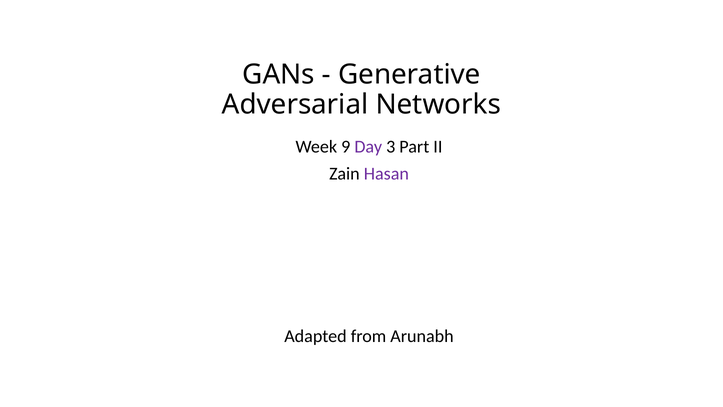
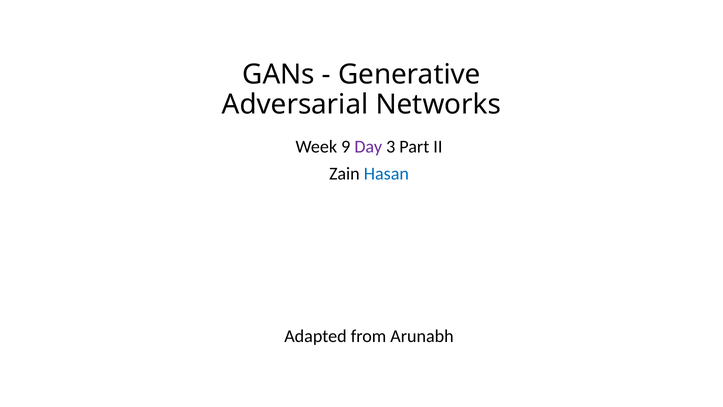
Hasan colour: purple -> blue
